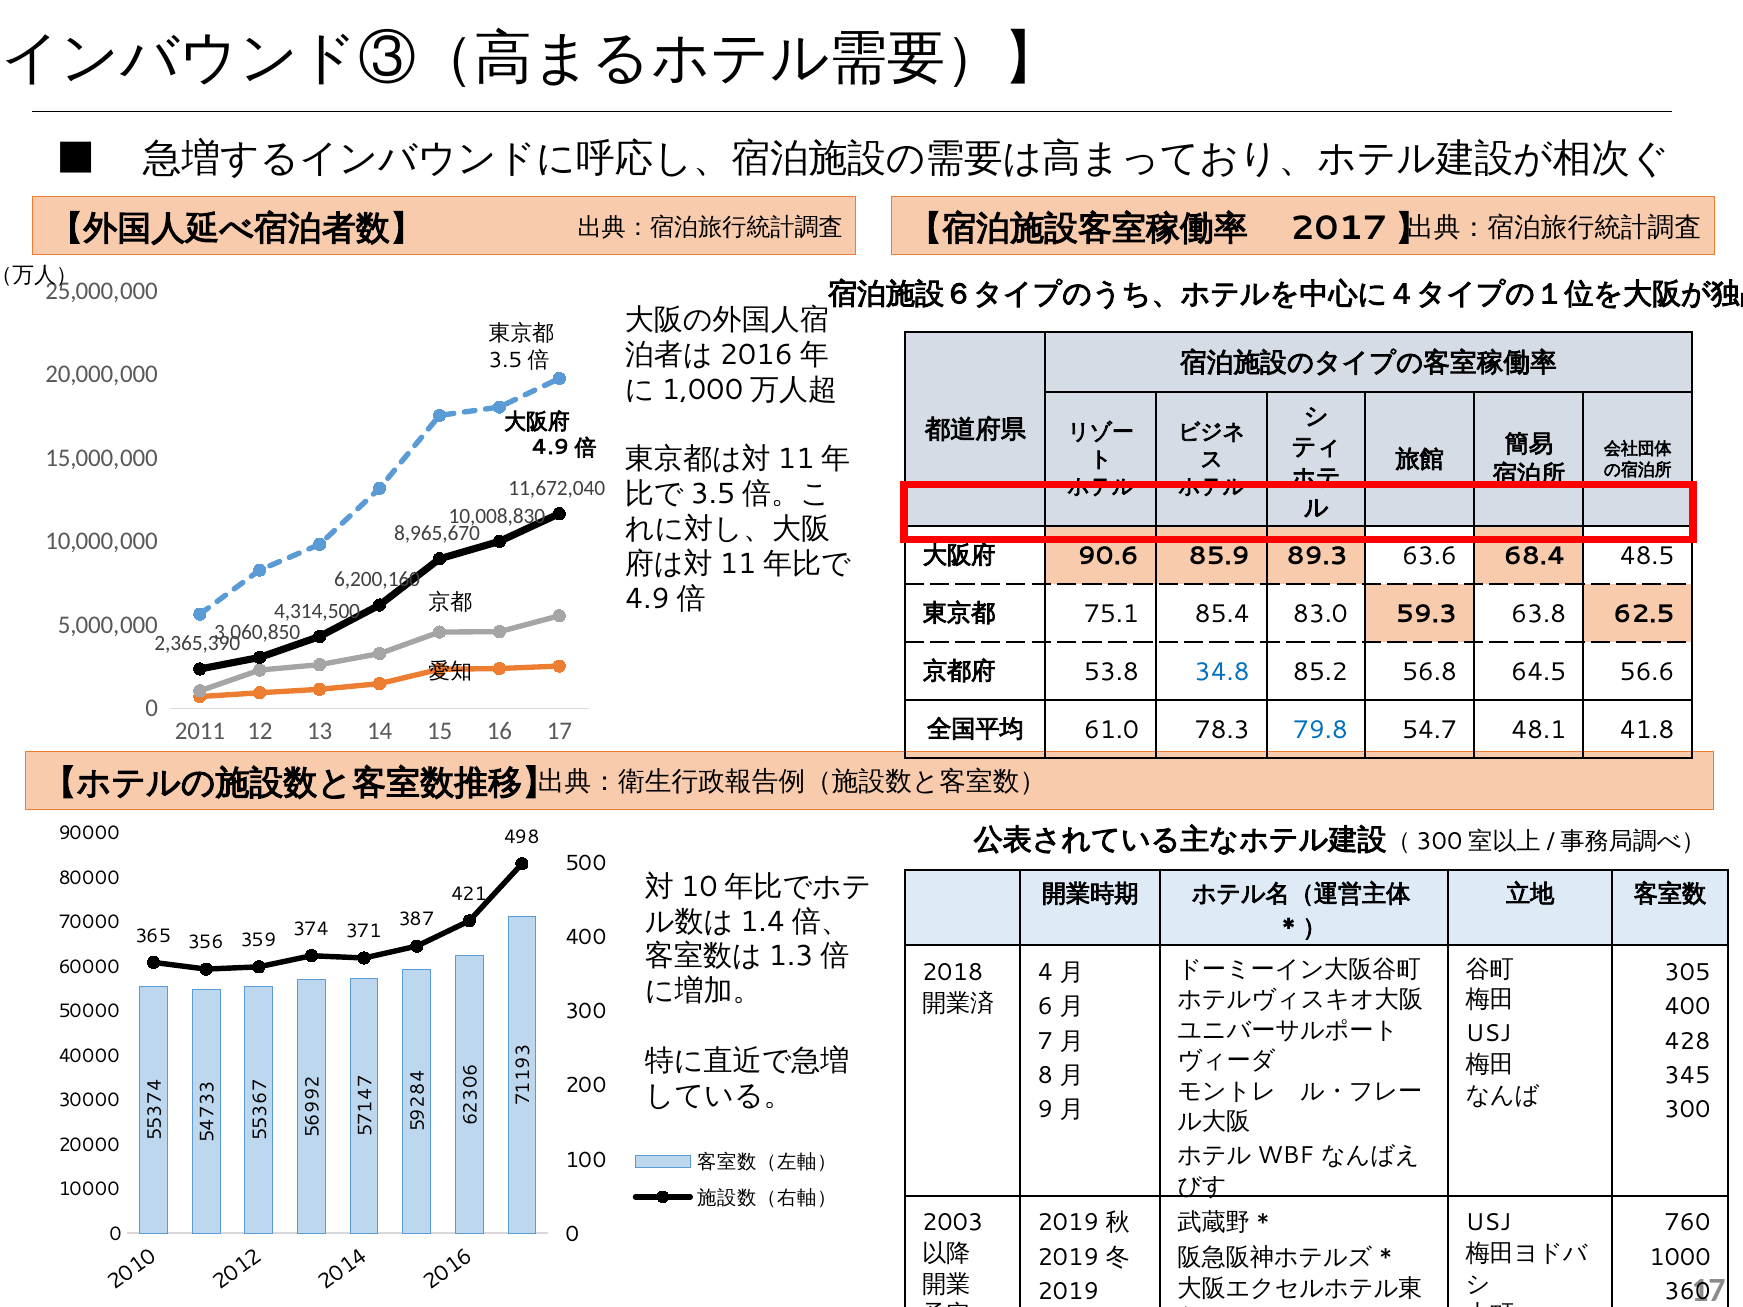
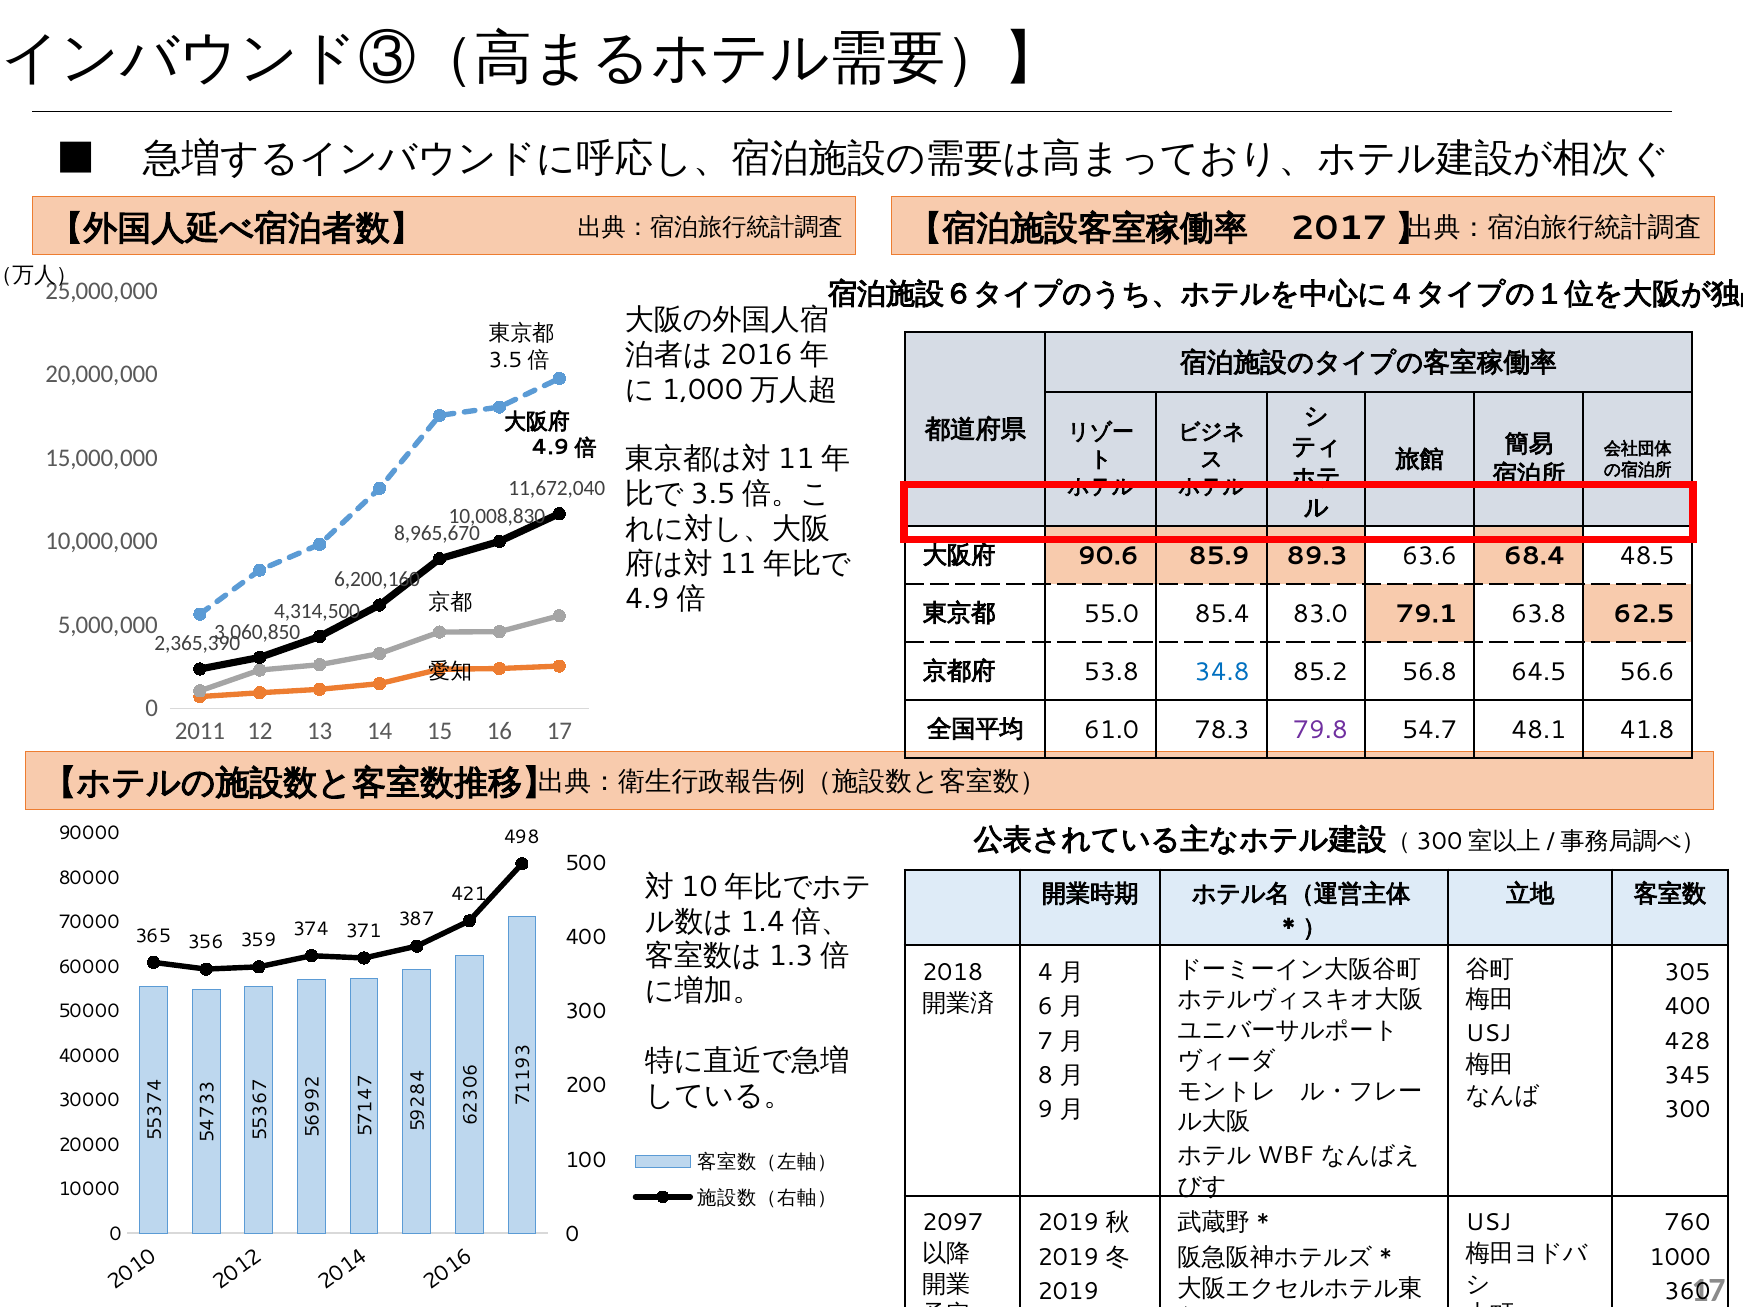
75.1: 75.1 -> 55.0
59.3: 59.3 -> 79.1
79.8 colour: blue -> purple
2003: 2003 -> 2097
